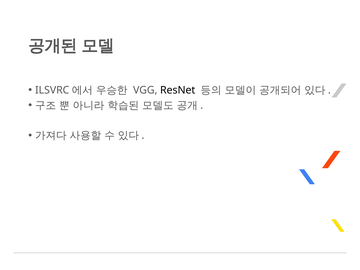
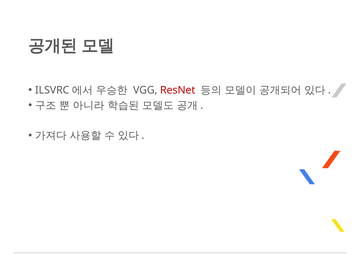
ResNet colour: black -> red
